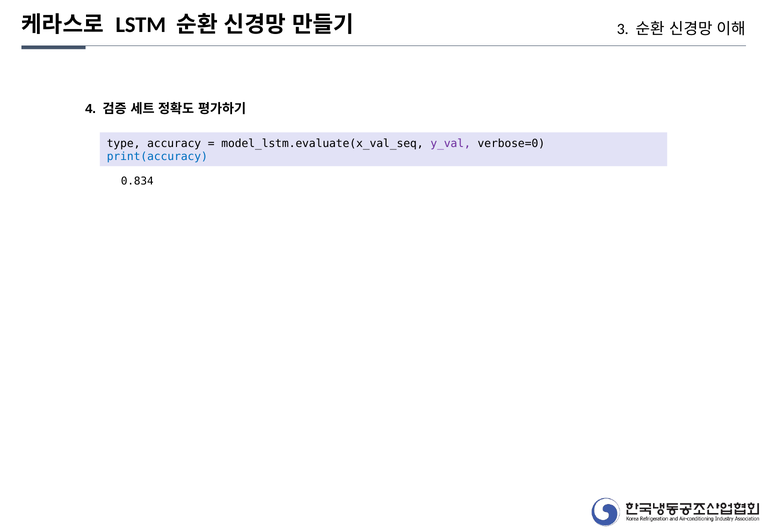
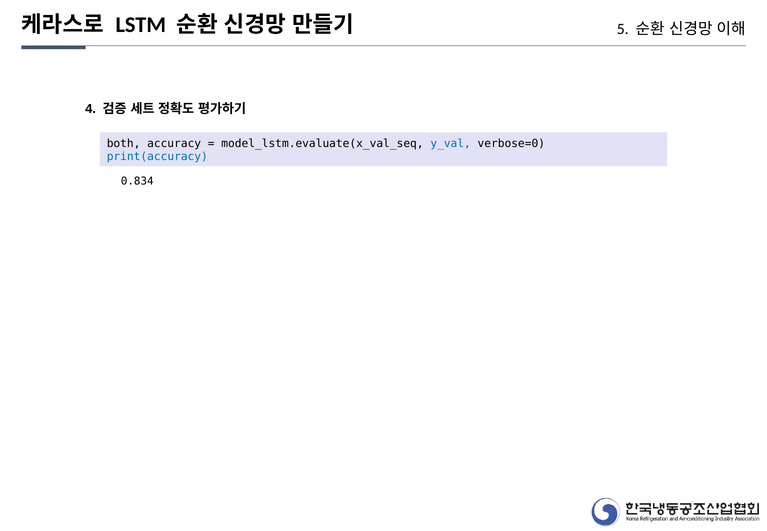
3: 3 -> 5
type: type -> both
y_val colour: purple -> blue
